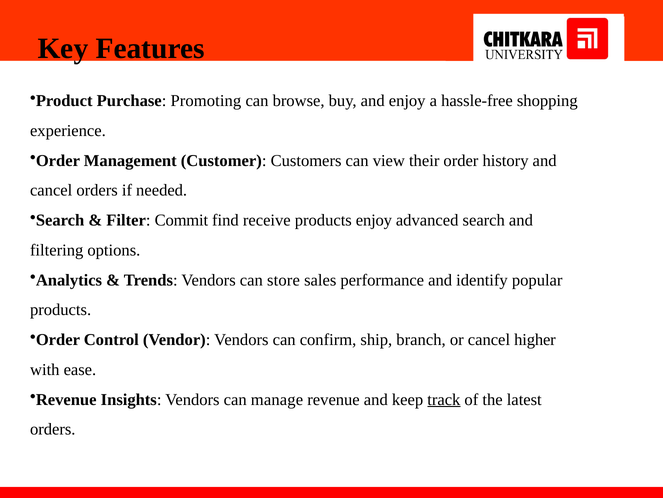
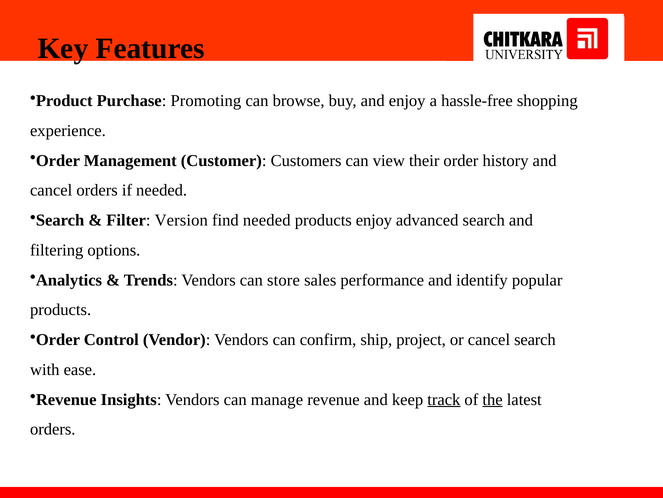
Commit: Commit -> Version
find receive: receive -> needed
branch: branch -> project
cancel higher: higher -> search
the underline: none -> present
